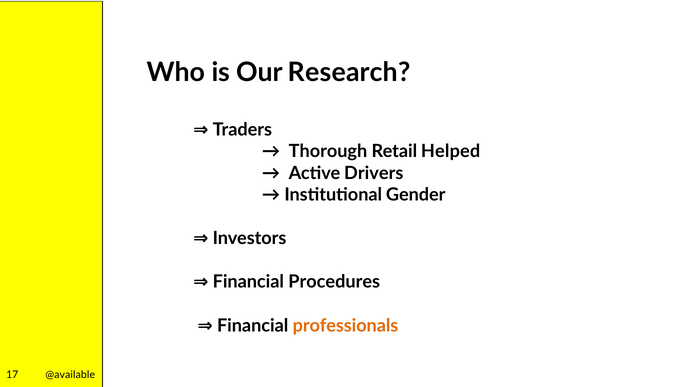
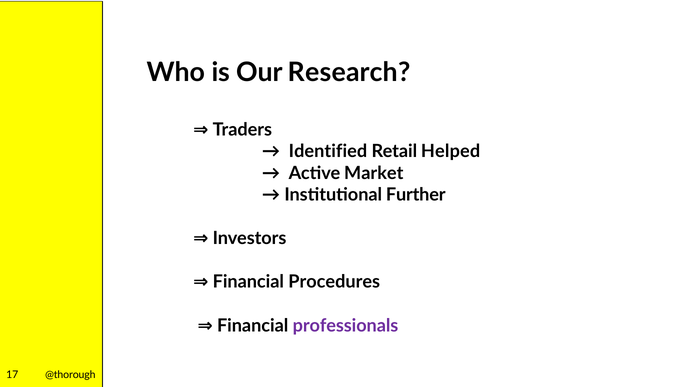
Thorough: Thorough -> Identified
Drivers: Drivers -> Market
Gender: Gender -> Further
professionals colour: orange -> purple
@available: @available -> @thorough
